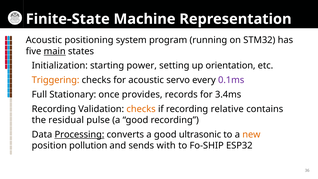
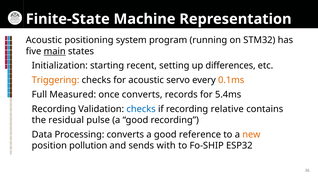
power: power -> recent
orientation: orientation -> differences
0.1ms colour: purple -> orange
Stationary: Stationary -> Measured
once provides: provides -> converts
3.4ms: 3.4ms -> 5.4ms
checks at (141, 109) colour: orange -> blue
Processing underline: present -> none
ultrasonic: ultrasonic -> reference
